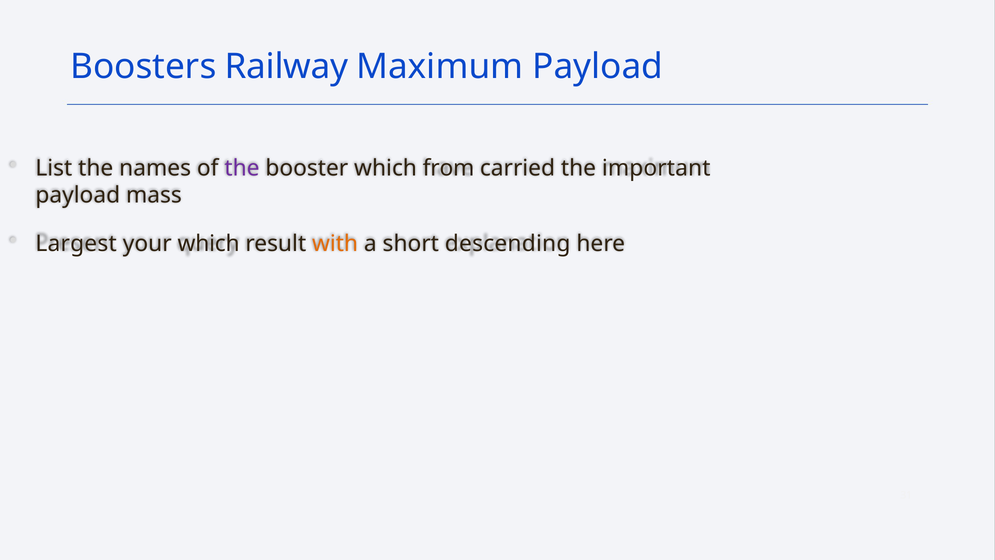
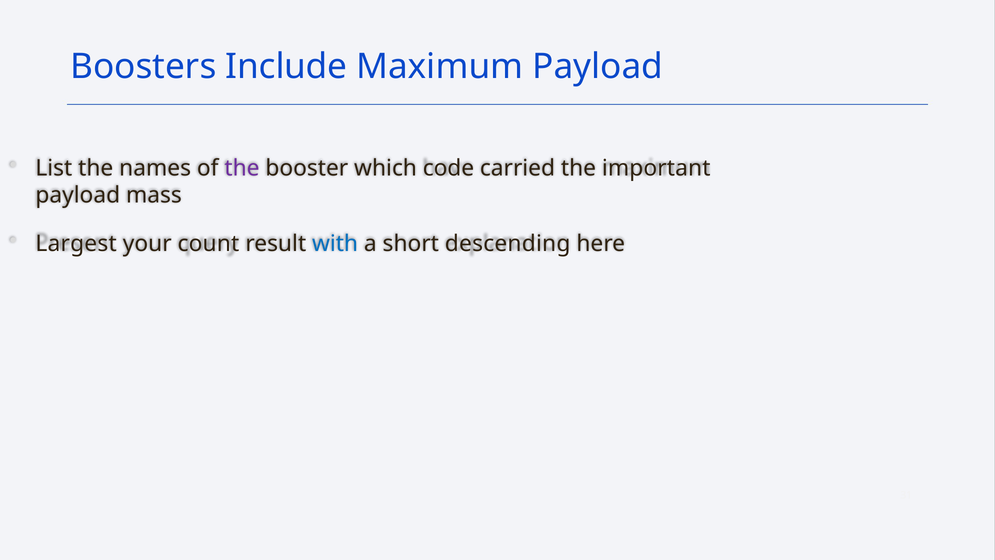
Railway: Railway -> Include
from: from -> code
your which: which -> count
with colour: orange -> blue
